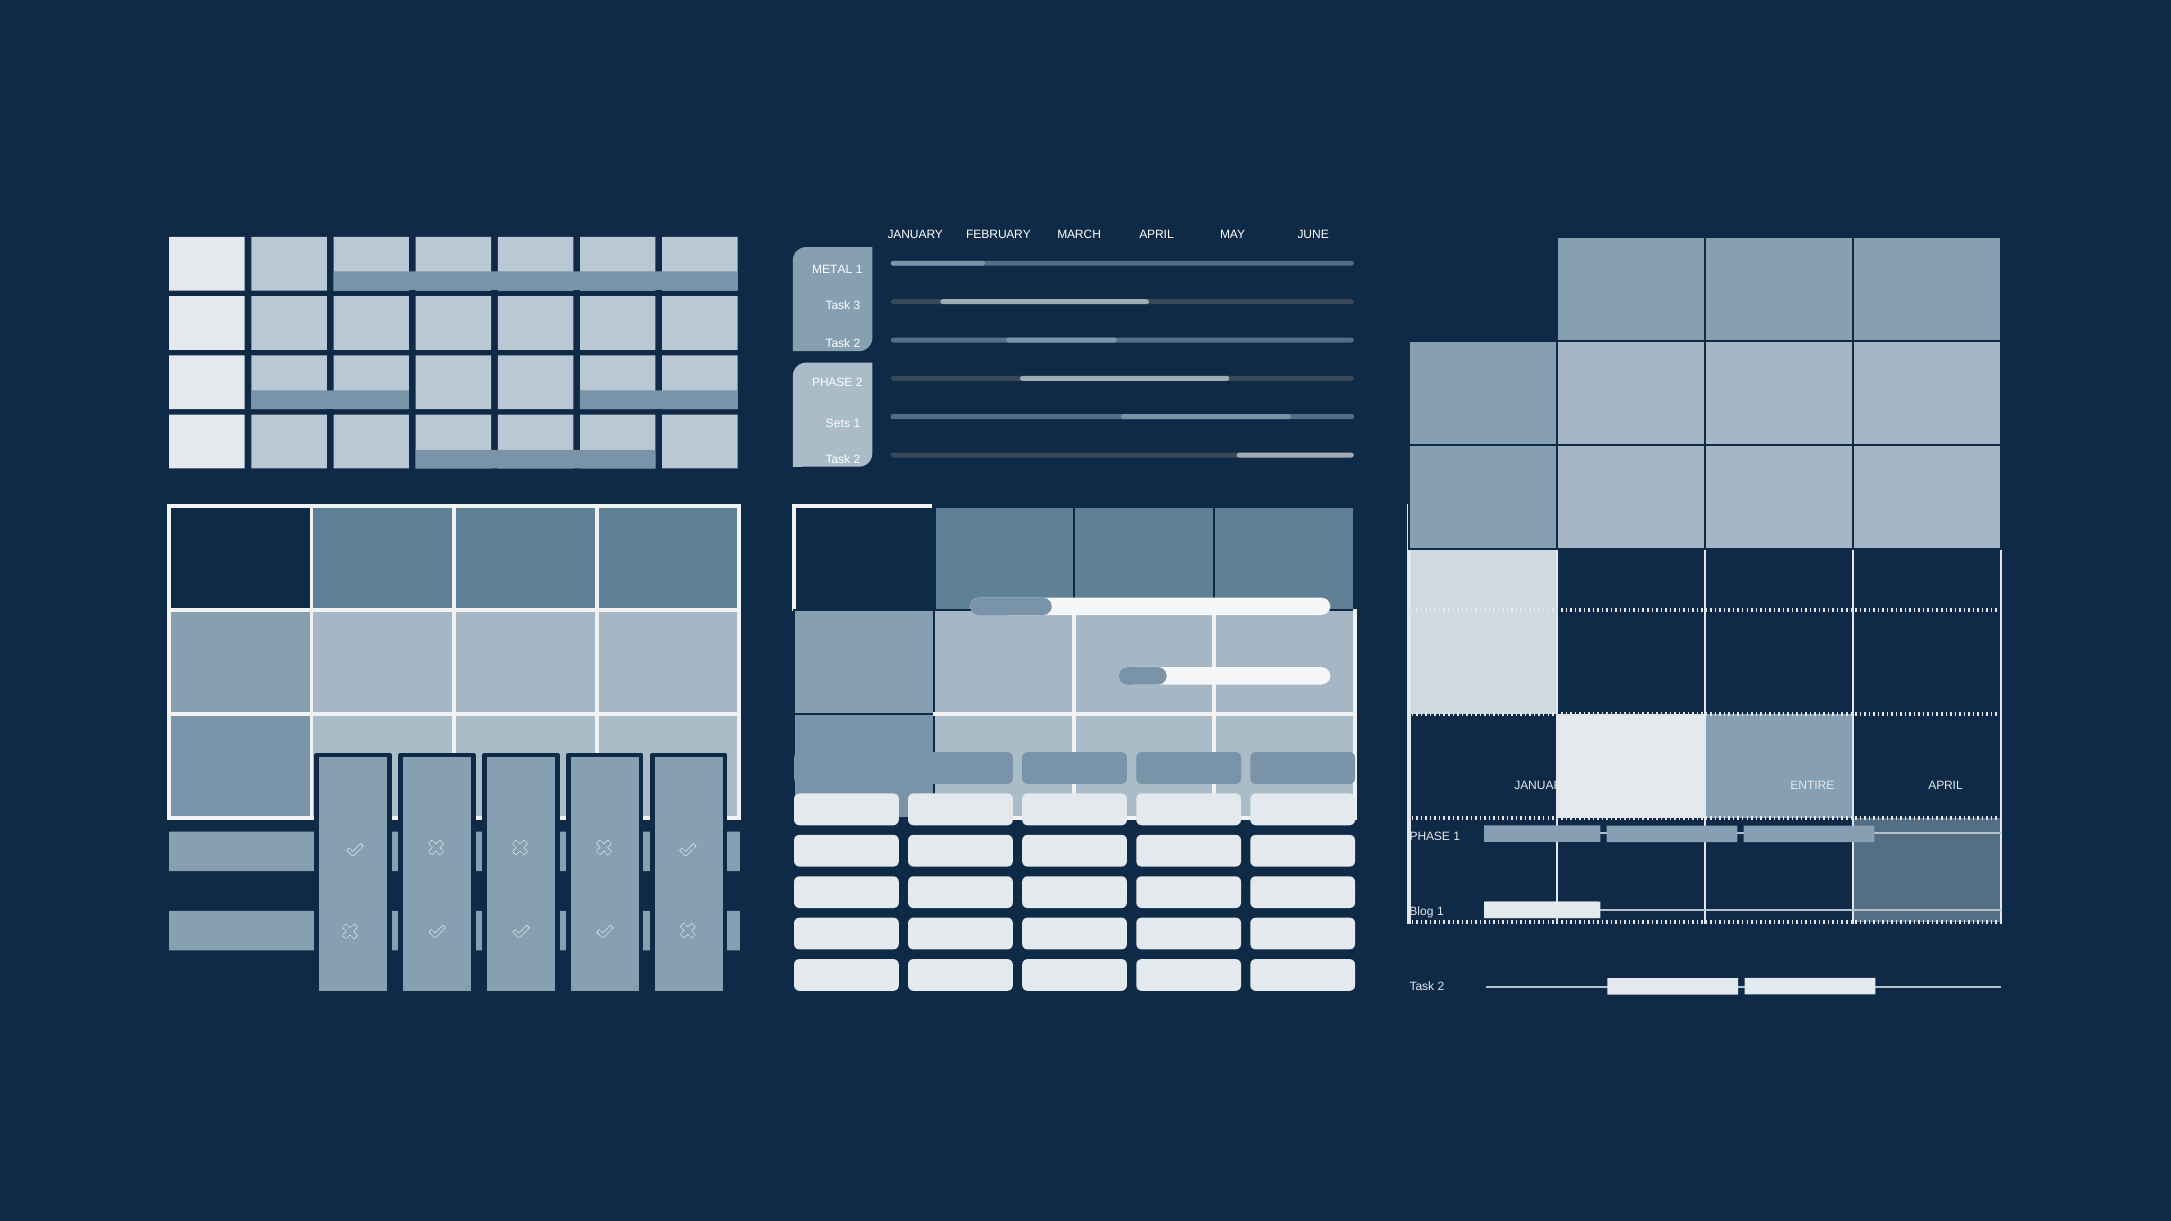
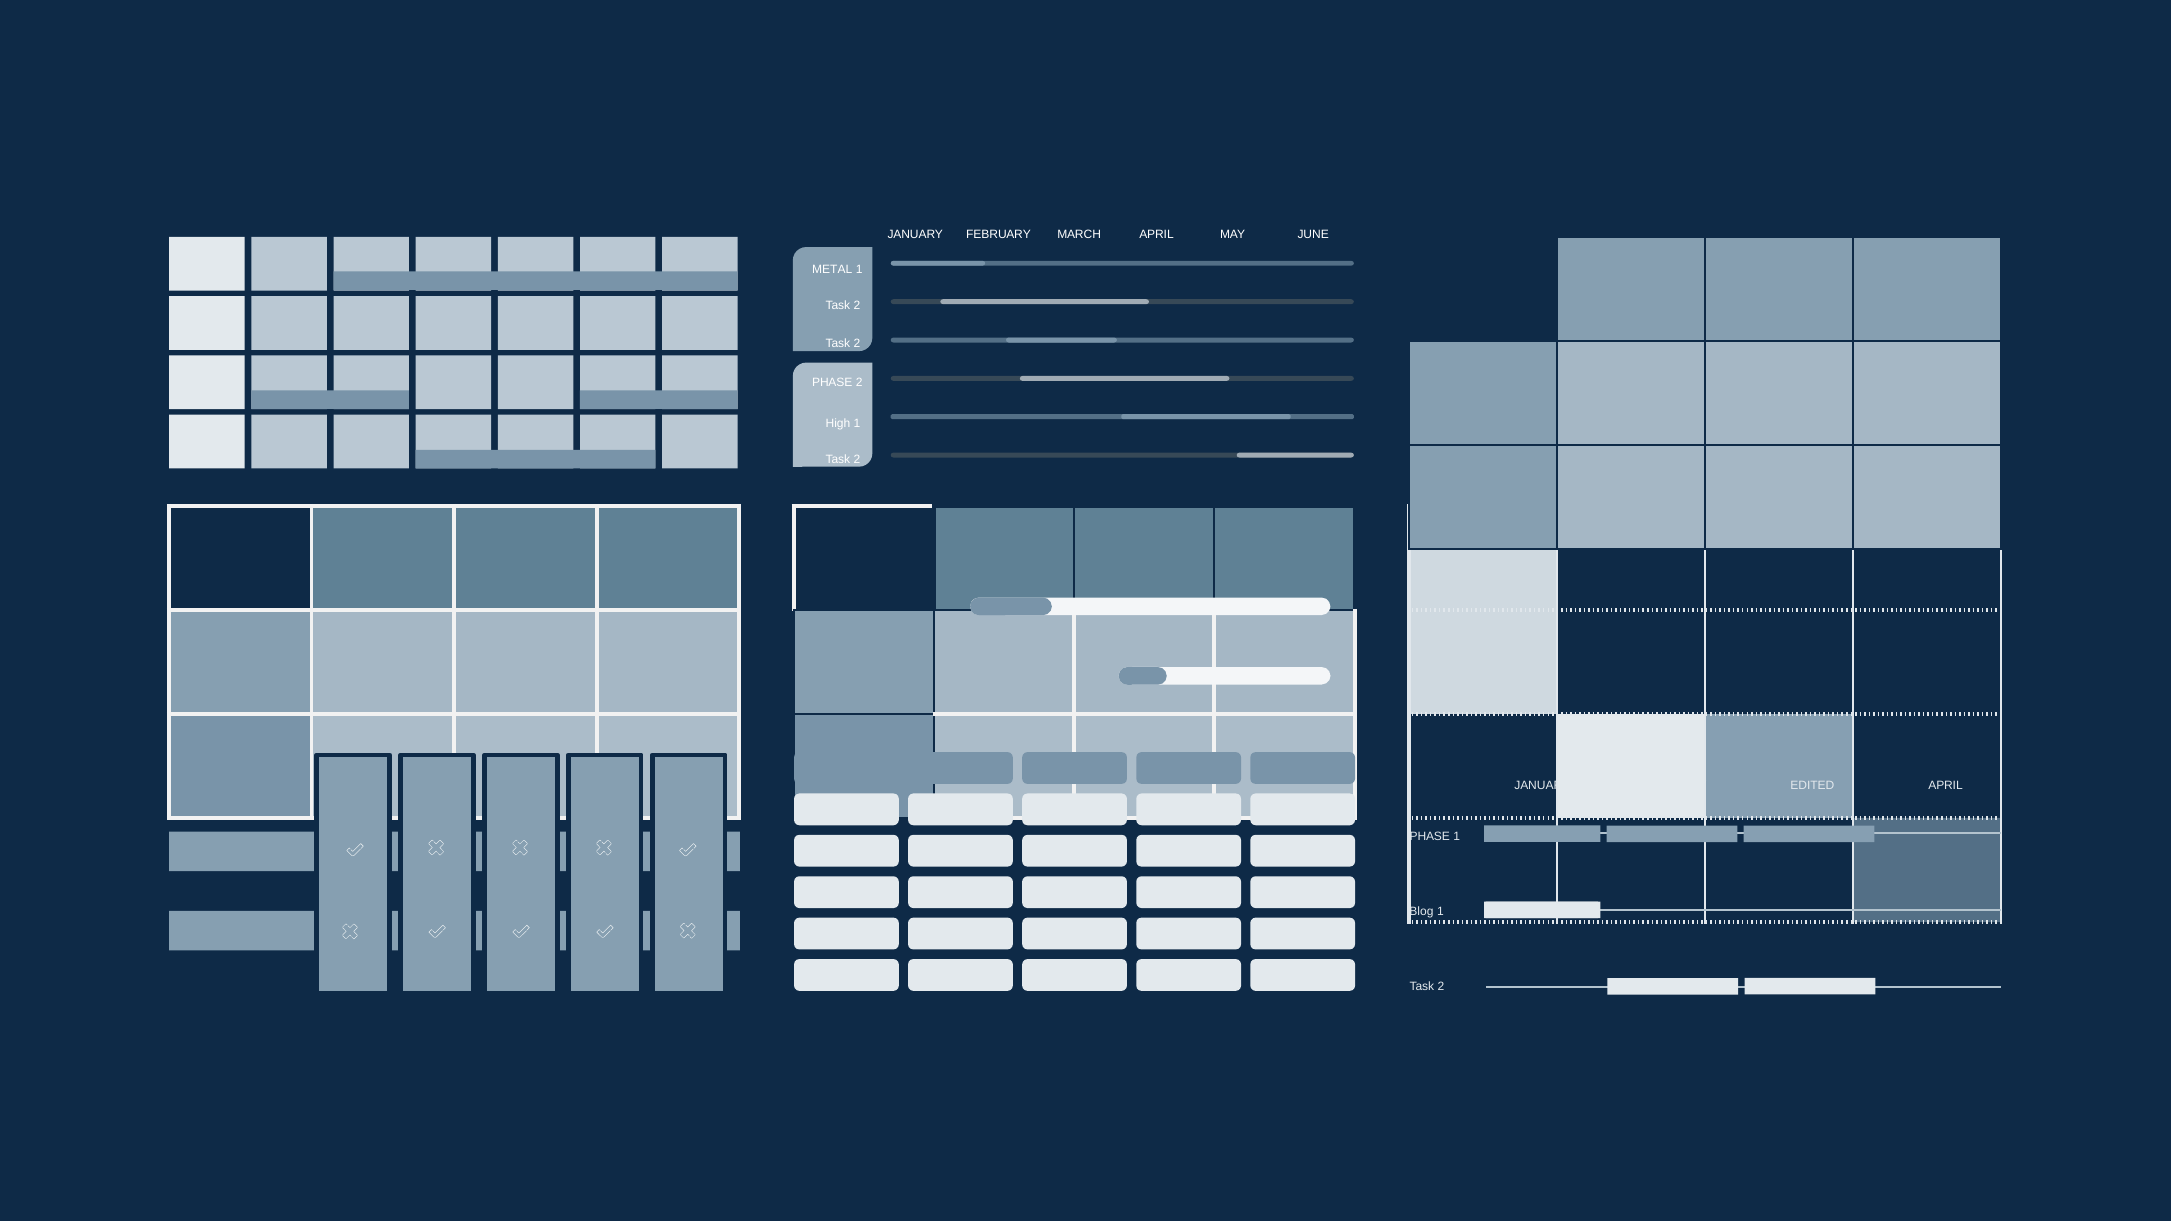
3 at (857, 306): 3 -> 2
Sets: Sets -> High
ENTIRE: ENTIRE -> EDITED
